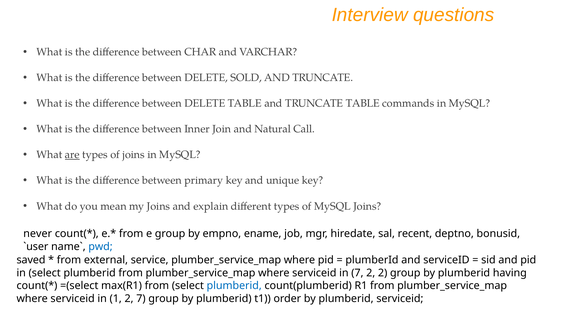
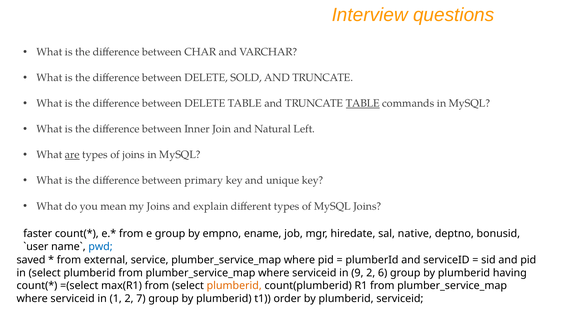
TABLE at (363, 103) underline: none -> present
Call: Call -> Left
never: never -> faster
recent: recent -> native
in 7: 7 -> 9
2 2: 2 -> 6
plumberid at (234, 285) colour: blue -> orange
